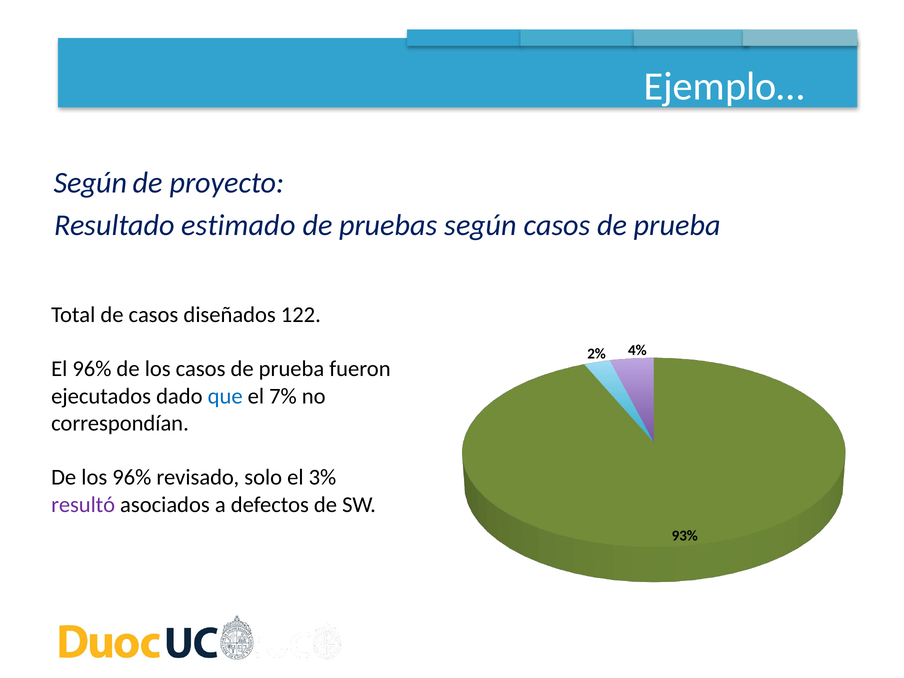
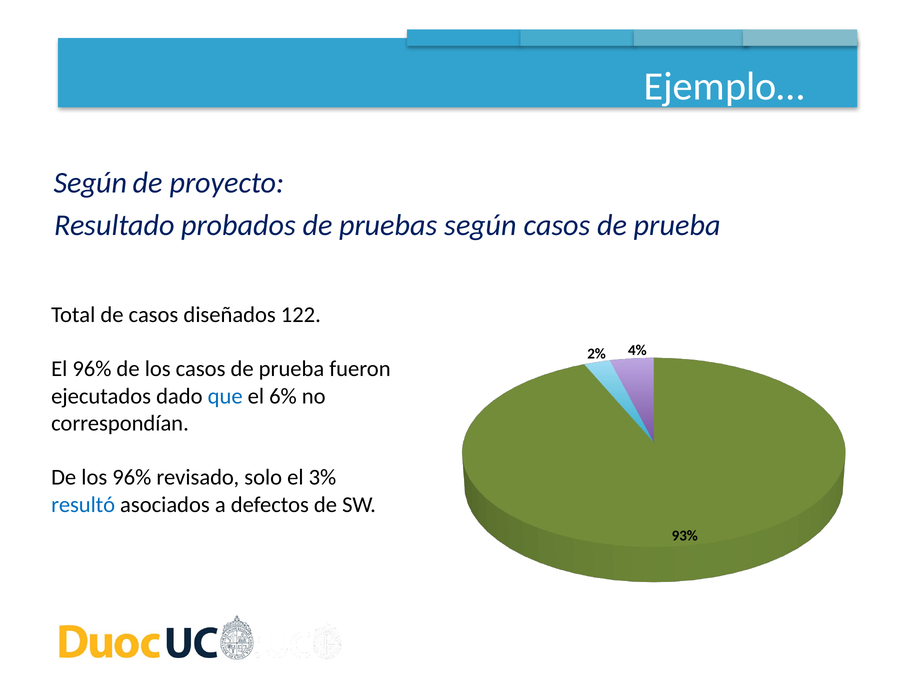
estimado: estimado -> probados
7%: 7% -> 6%
resultó colour: purple -> blue
